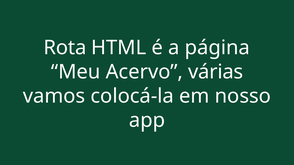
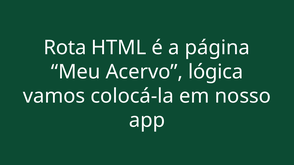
várias: várias -> lógica
